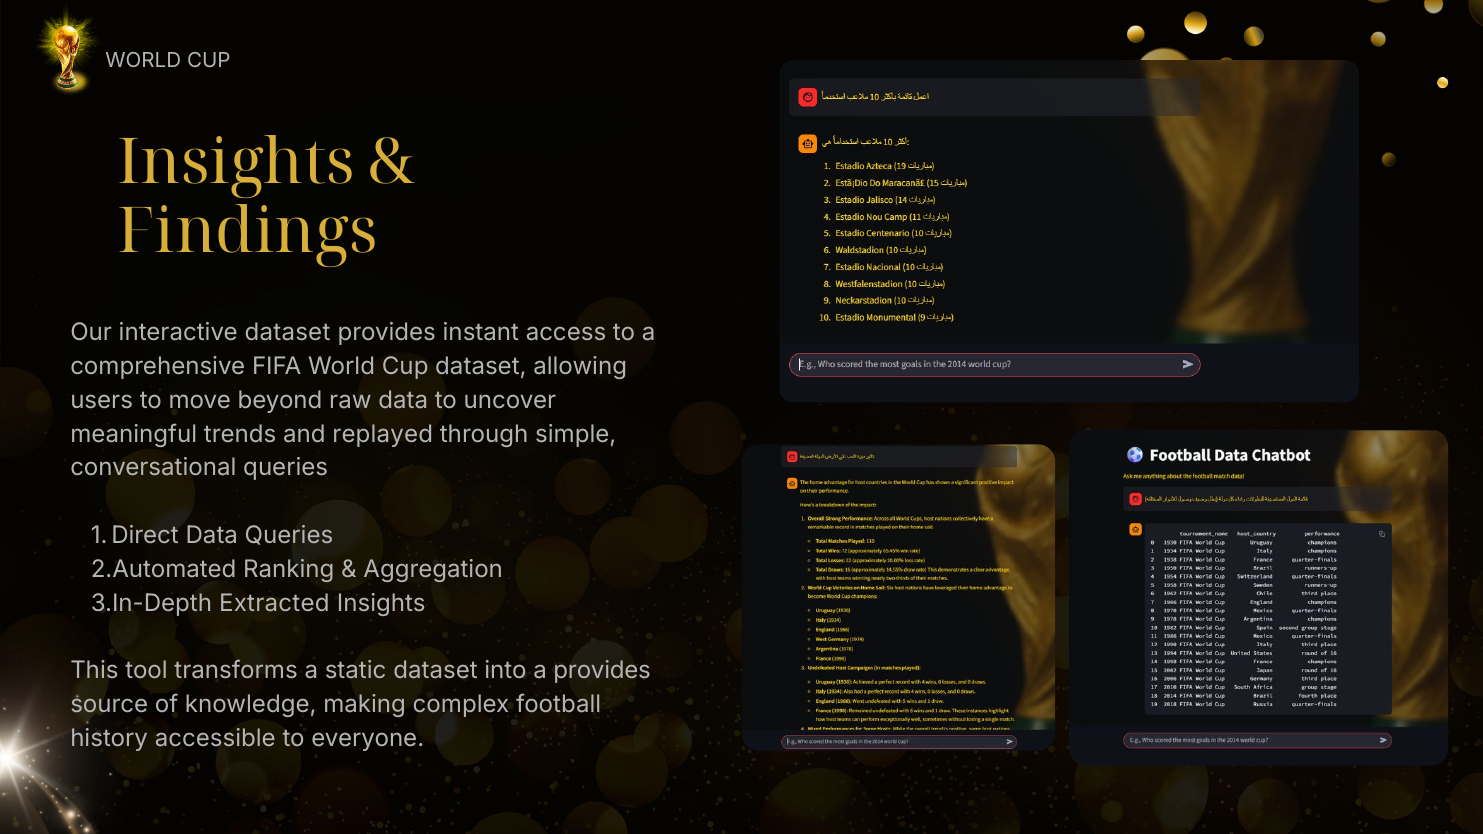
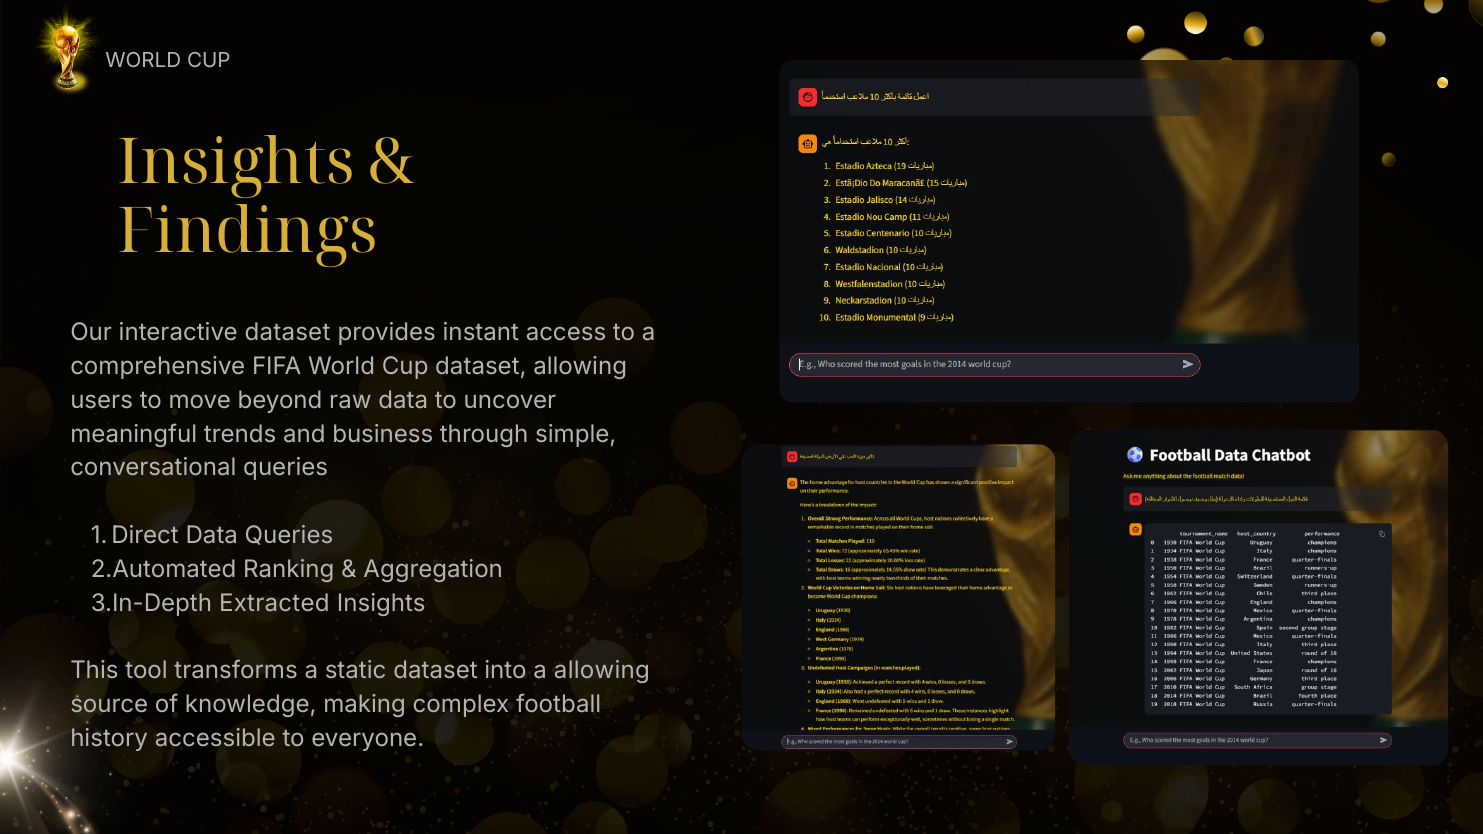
replayed: replayed -> business
a provides: provides -> allowing
